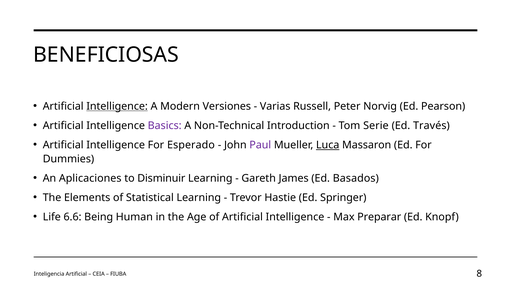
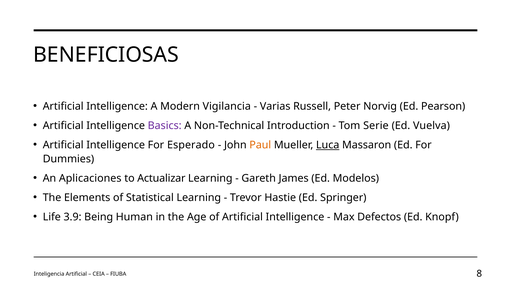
Intelligence at (117, 106) underline: present -> none
Versiones: Versiones -> Vigilancia
Través: Través -> Vuelva
Paul colour: purple -> orange
Disminuir: Disminuir -> Actualizar
Basados: Basados -> Modelos
6.6: 6.6 -> 3.9
Preparar: Preparar -> Defectos
